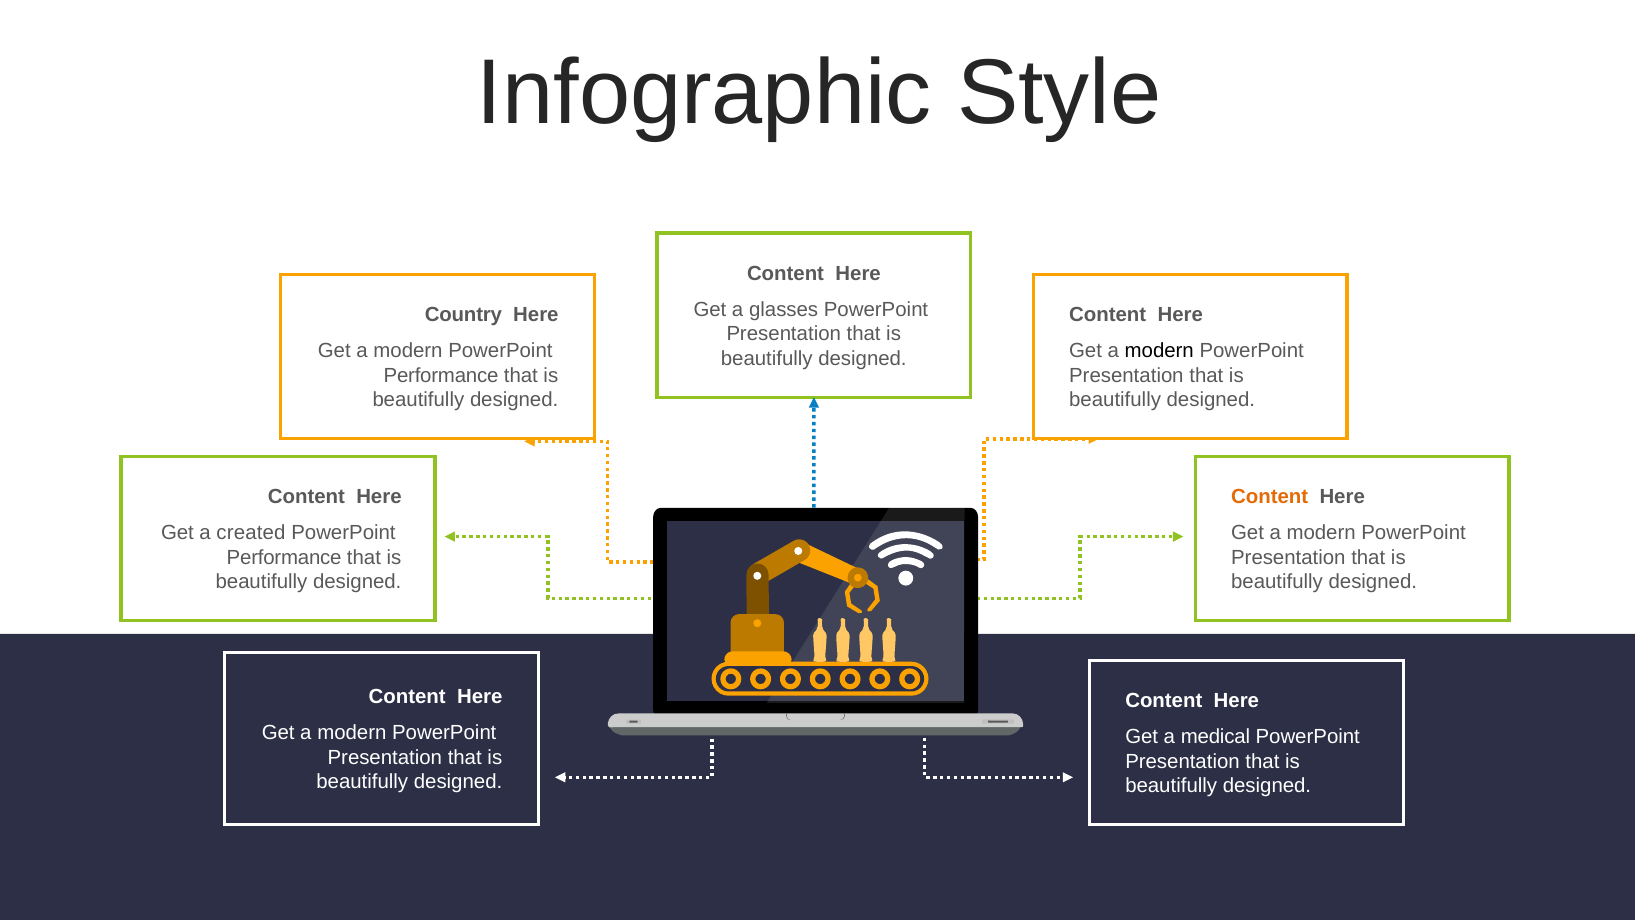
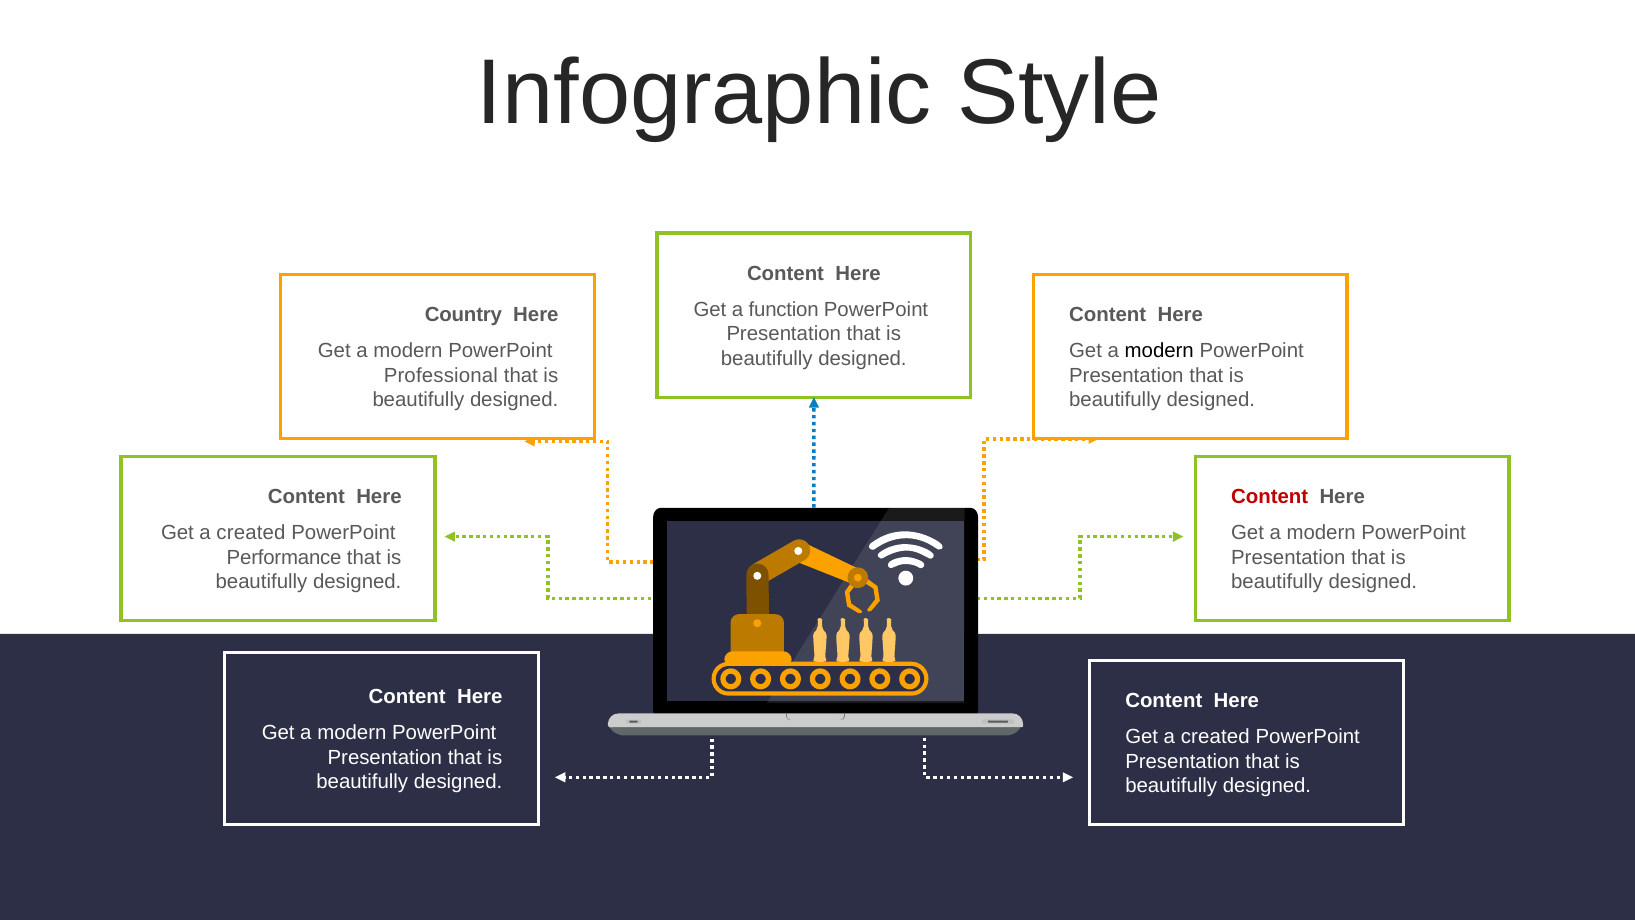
glasses: glasses -> function
Performance at (441, 376): Performance -> Professional
Content at (1270, 497) colour: orange -> red
medical at (1215, 737): medical -> created
